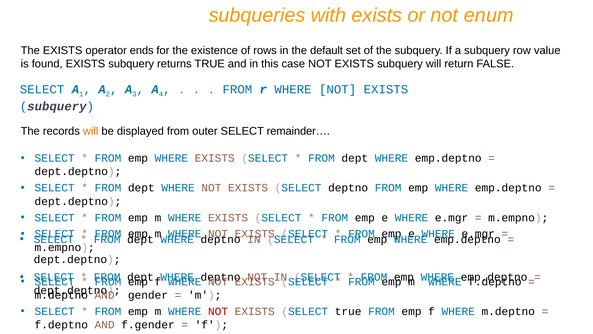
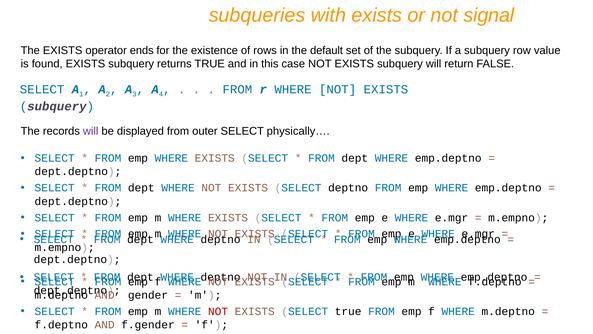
enum: enum -> signal
will at (91, 131) colour: orange -> purple
remainder…: remainder… -> physically…
